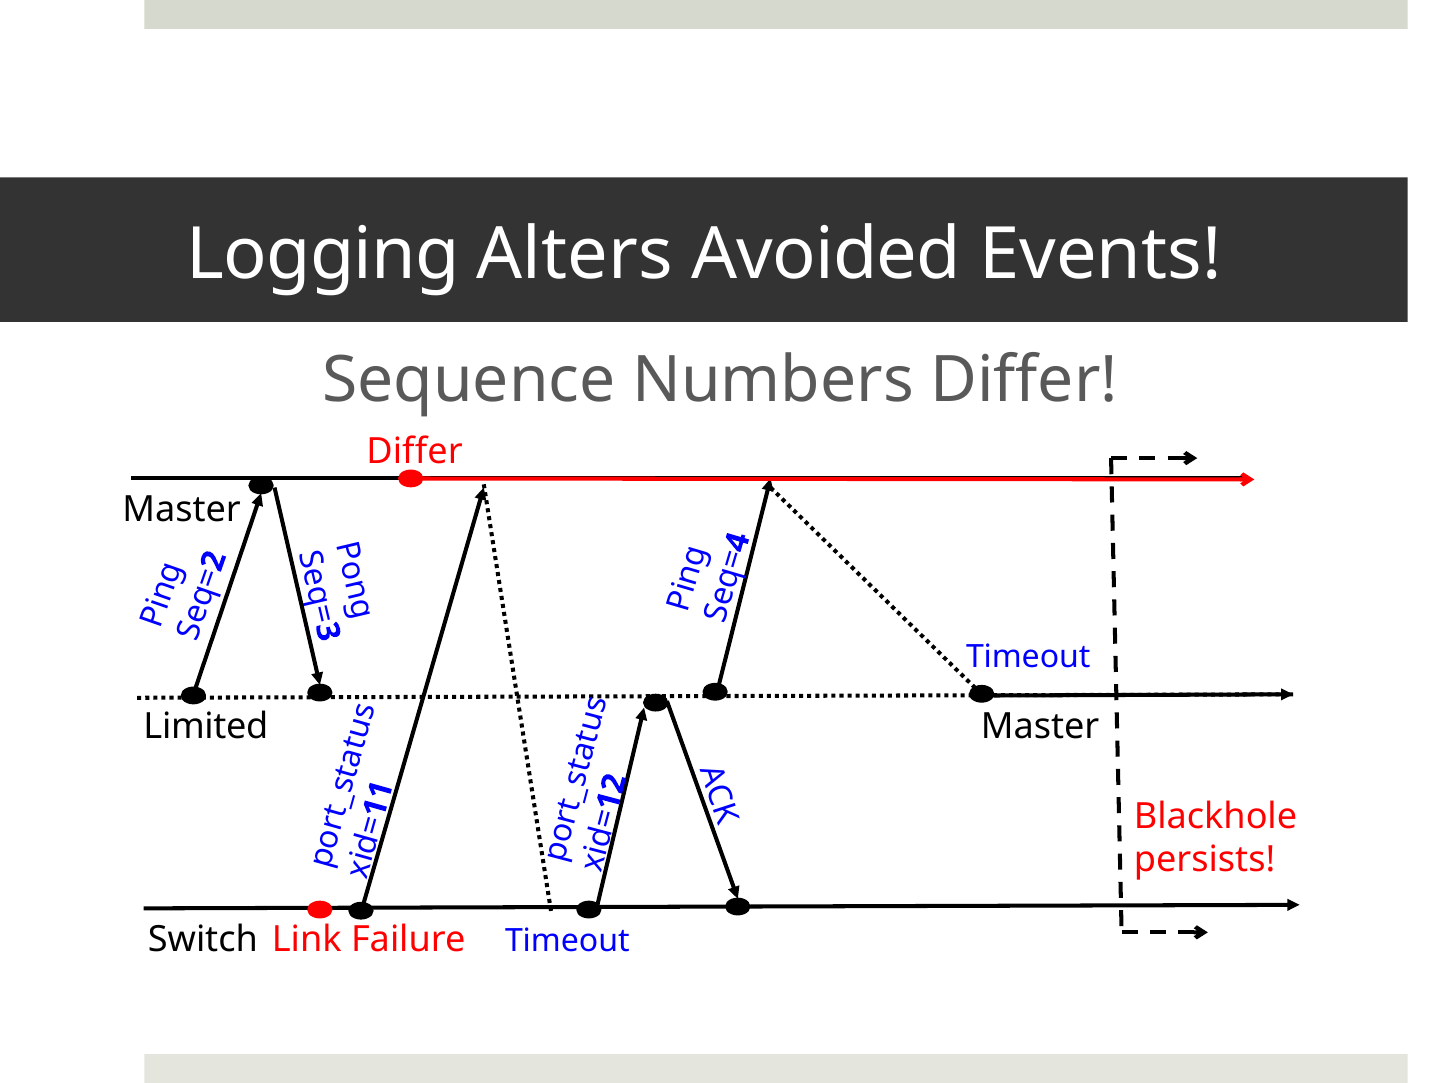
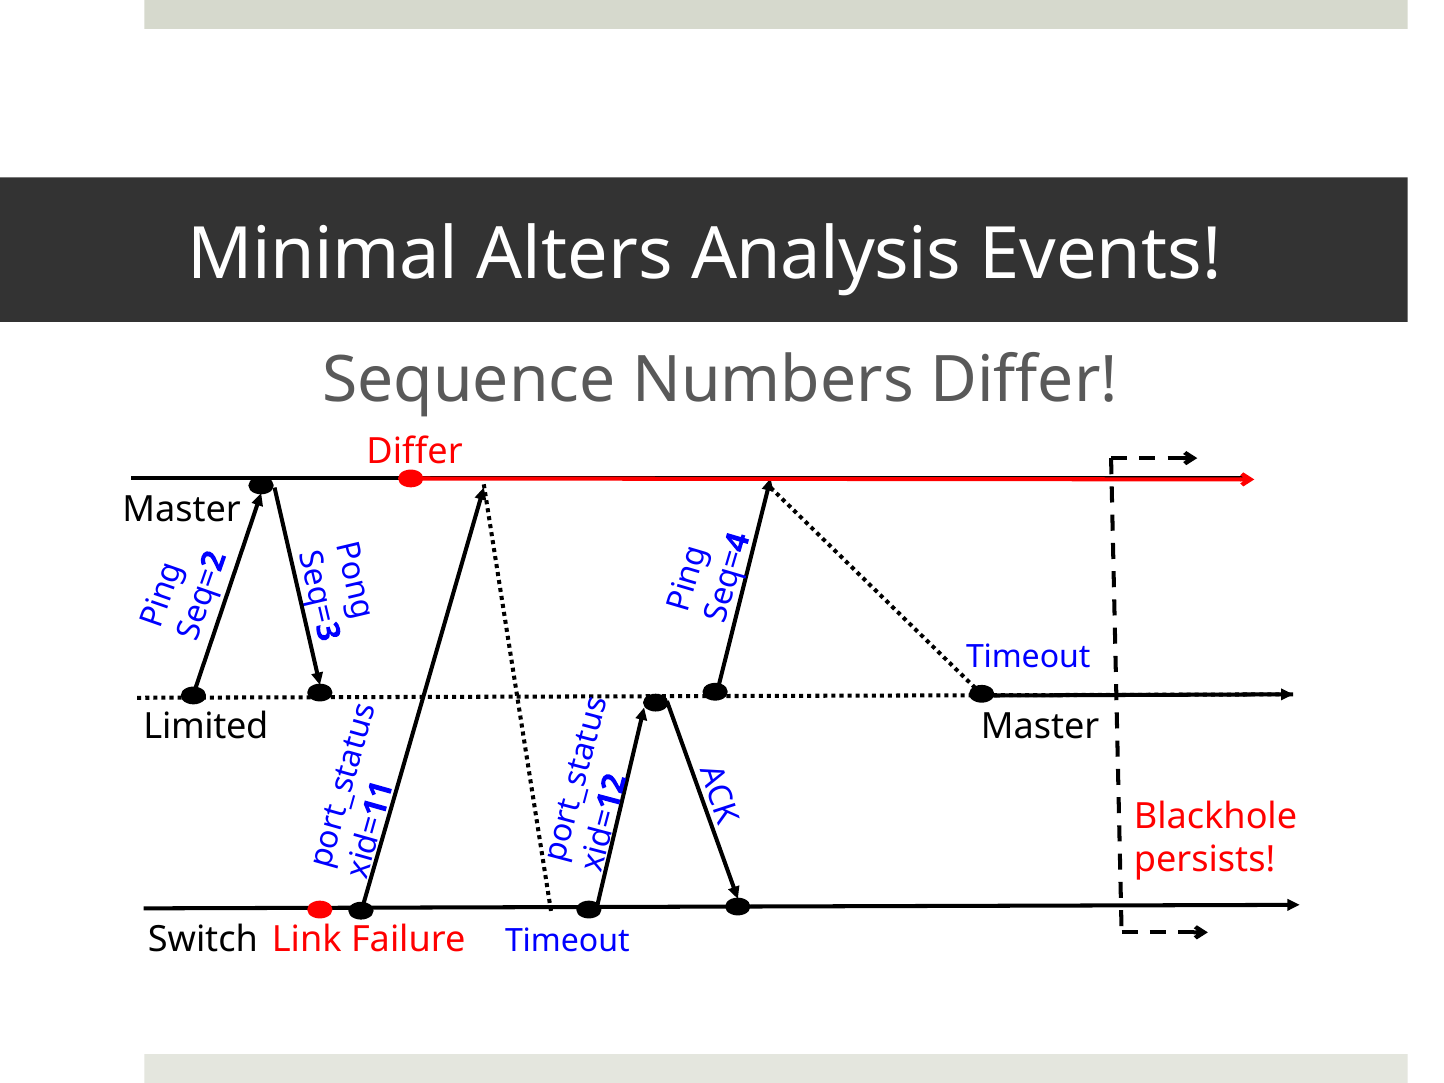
Logging: Logging -> Minimal
Avoided: Avoided -> Analysis
